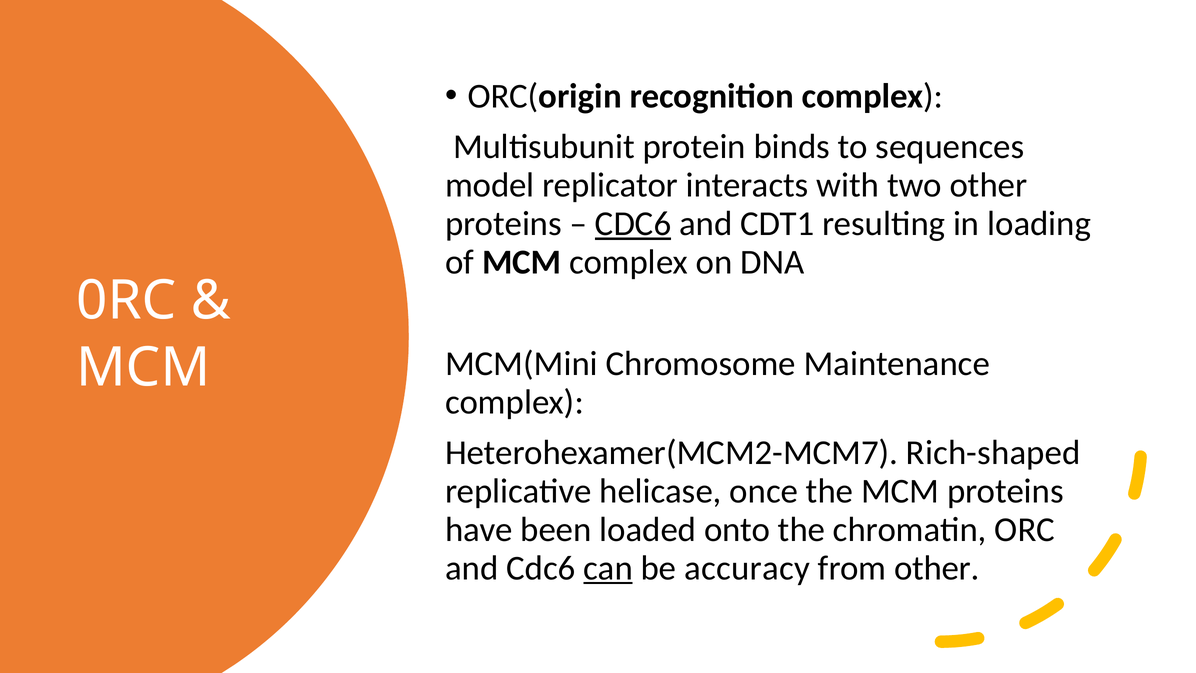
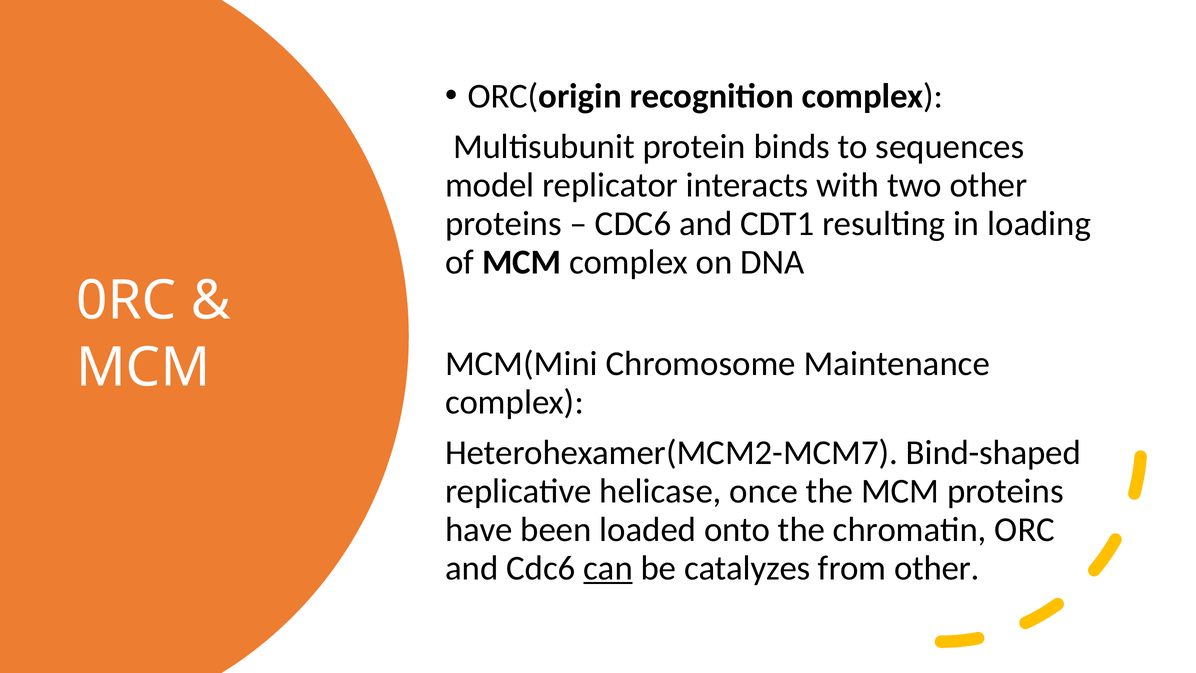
CDC6 at (633, 224) underline: present -> none
Rich-shaped: Rich-shaped -> Bind-shaped
accuracy: accuracy -> catalyzes
